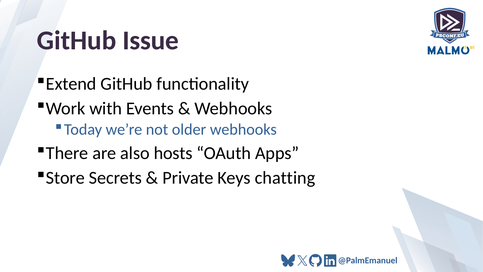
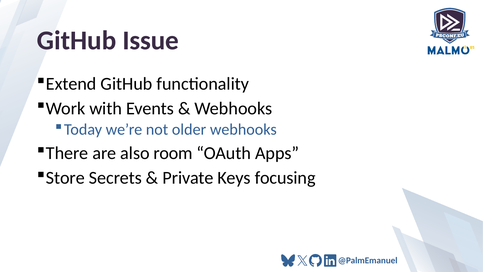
hosts: hosts -> room
chatting: chatting -> focusing
